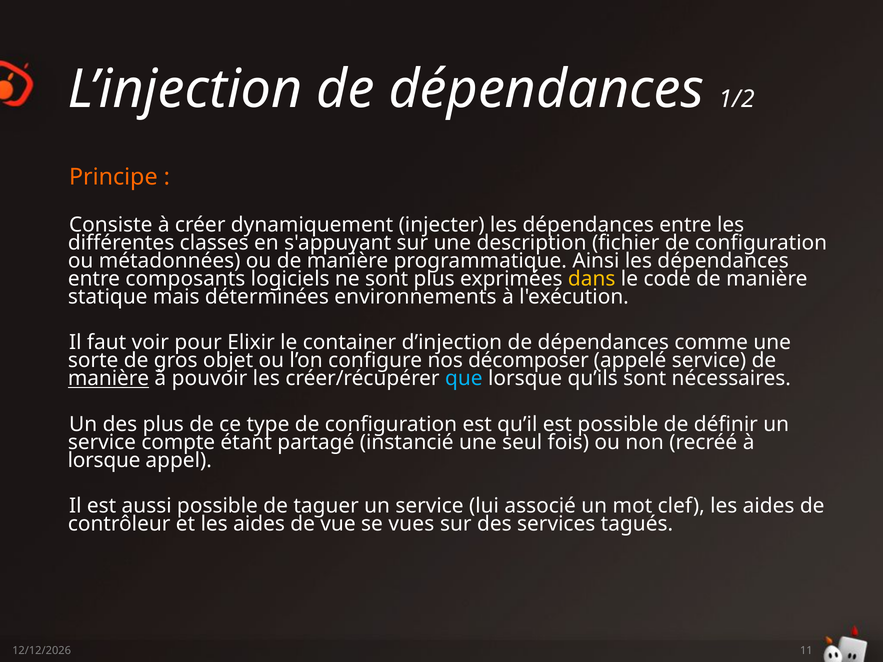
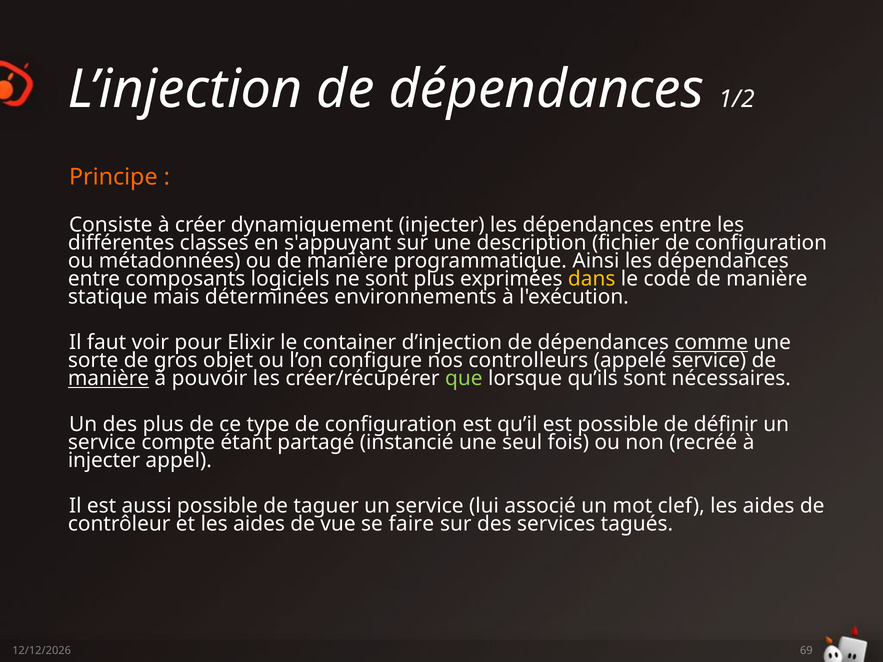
comme underline: none -> present
décomposer: décomposer -> controlleurs
que colour: light blue -> light green
lorsque at (104, 460): lorsque -> injecter
vues: vues -> faire
11: 11 -> 69
